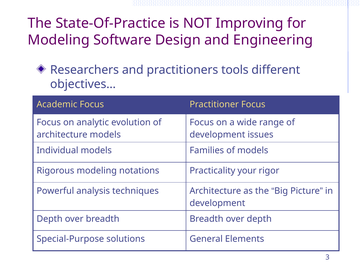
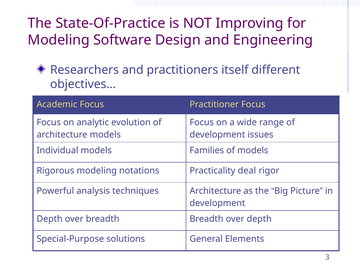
tools: tools -> itself
your: your -> deal
